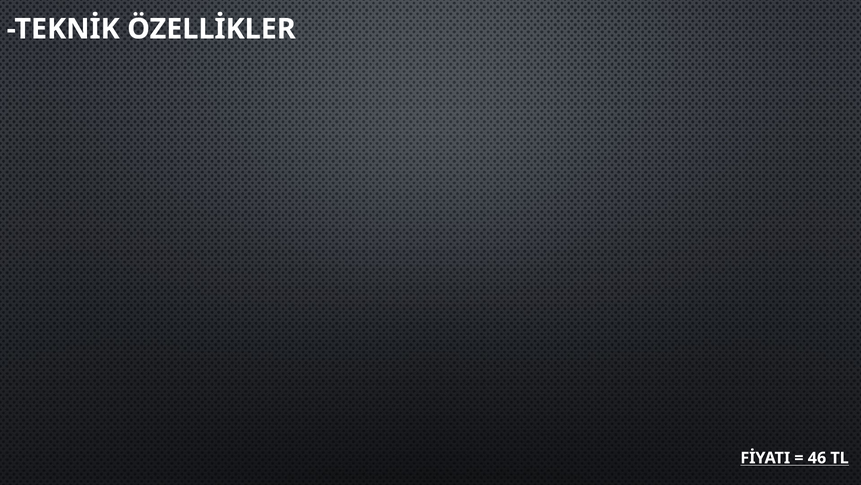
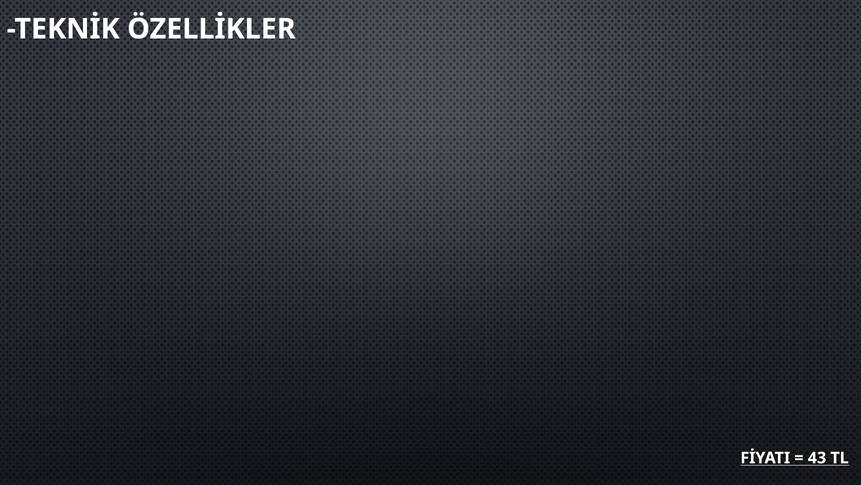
46: 46 -> 43
